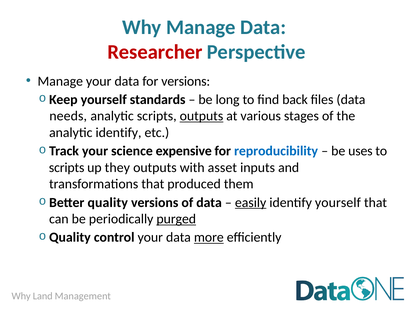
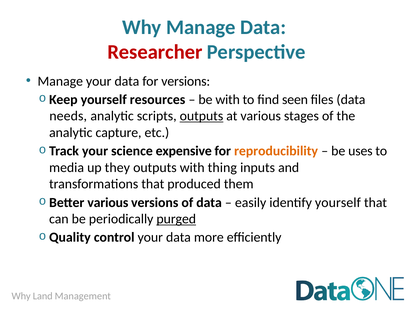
standards: standards -> resources
be long: long -> with
back: back -> seen
analytic identify: identify -> capture
reproducibility colour: blue -> orange
scripts at (67, 167): scripts -> media
asset: asset -> thing
quality at (108, 202): quality -> various
easily underline: present -> none
more underline: present -> none
